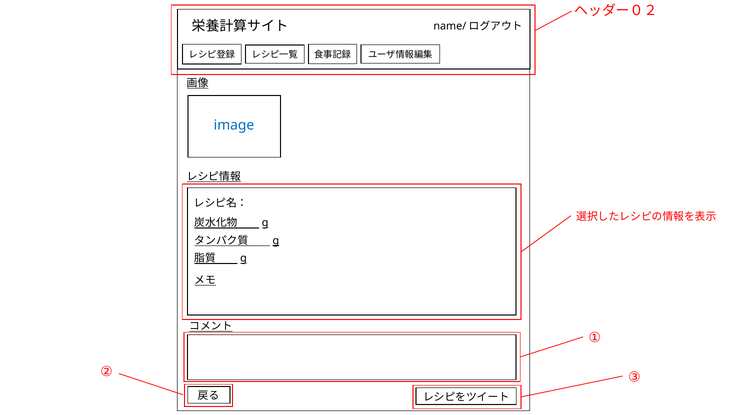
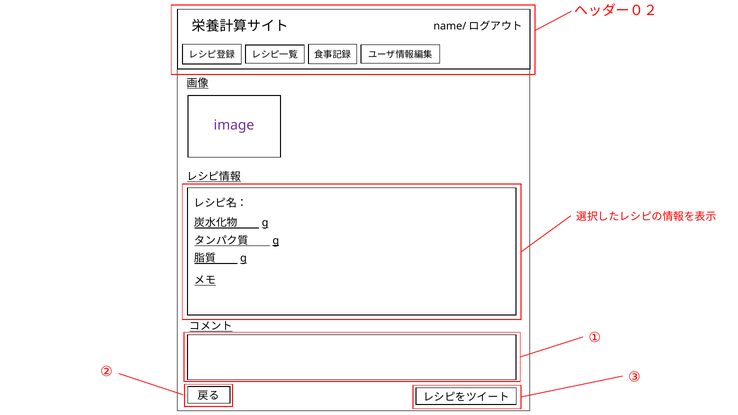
image colour: blue -> purple
